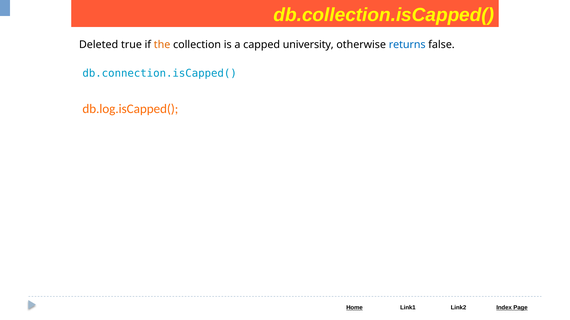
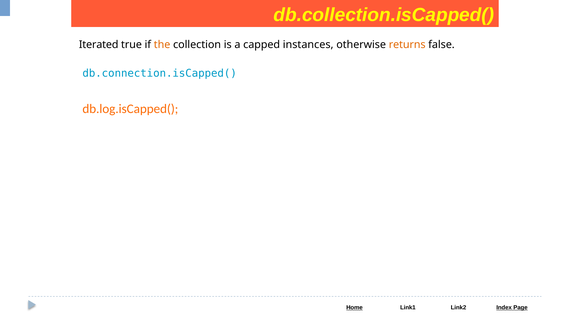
Deleted: Deleted -> Iterated
university: university -> instances
returns colour: blue -> orange
